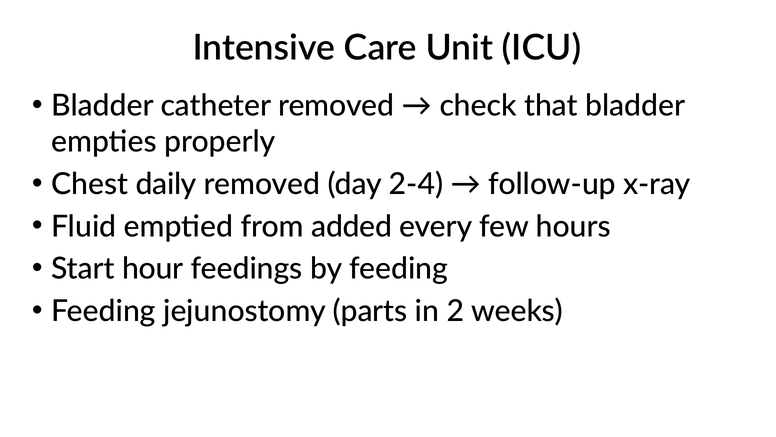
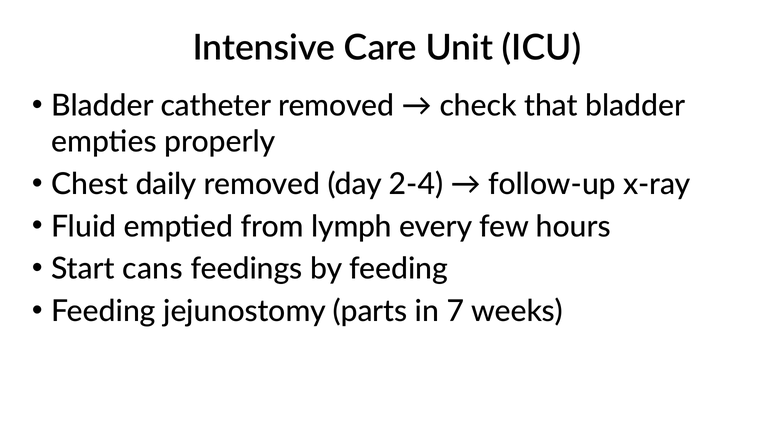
added: added -> lymph
hour: hour -> cans
2: 2 -> 7
